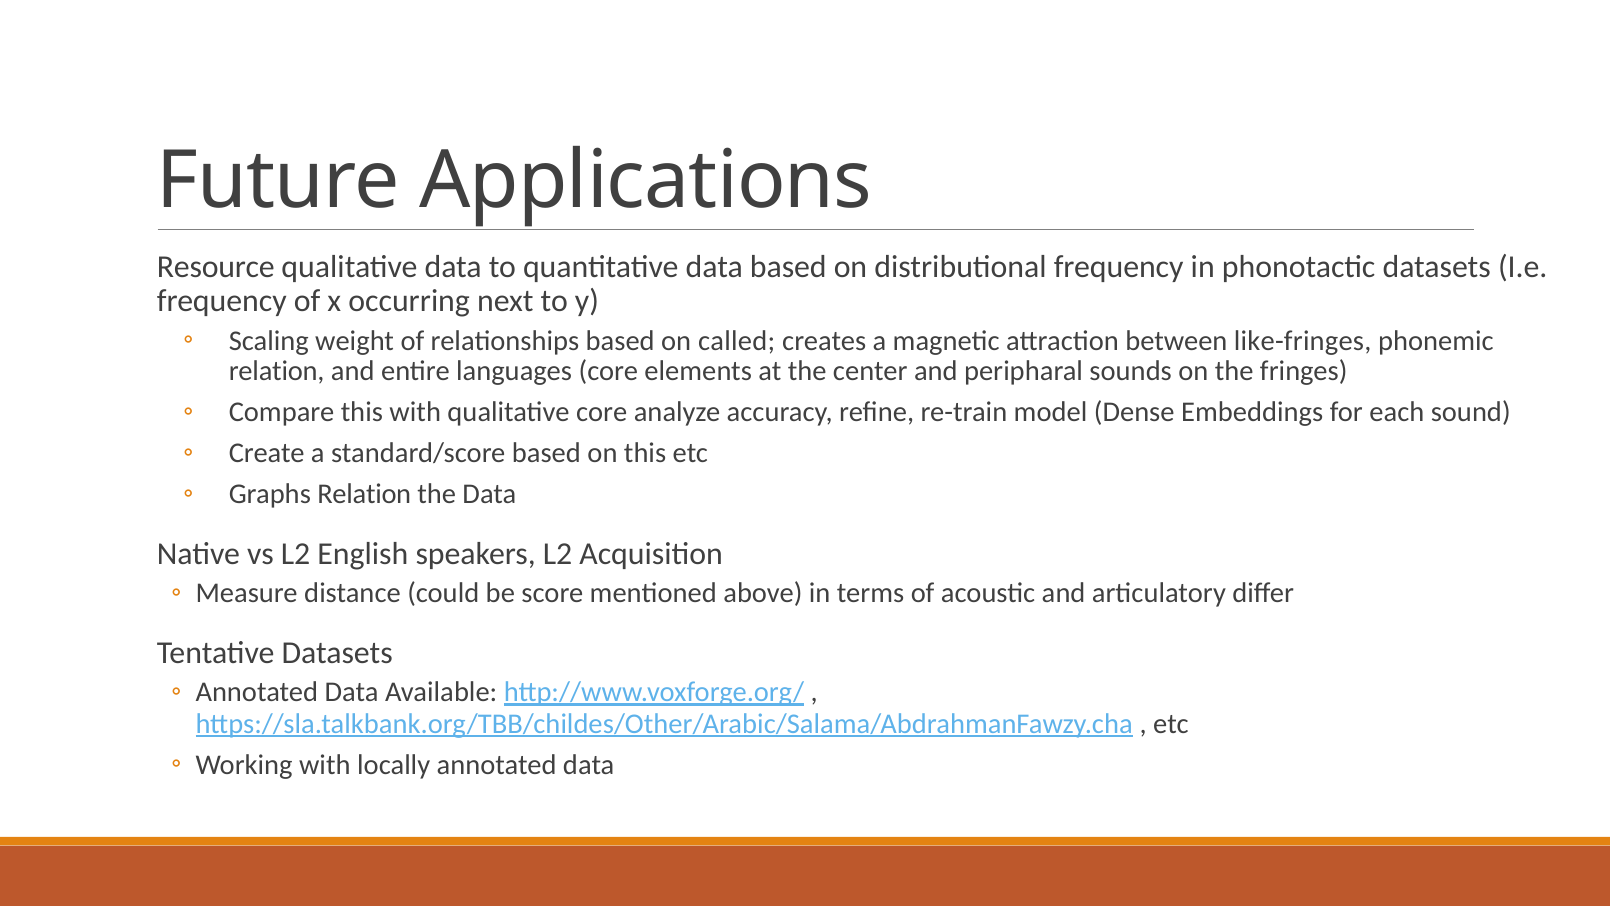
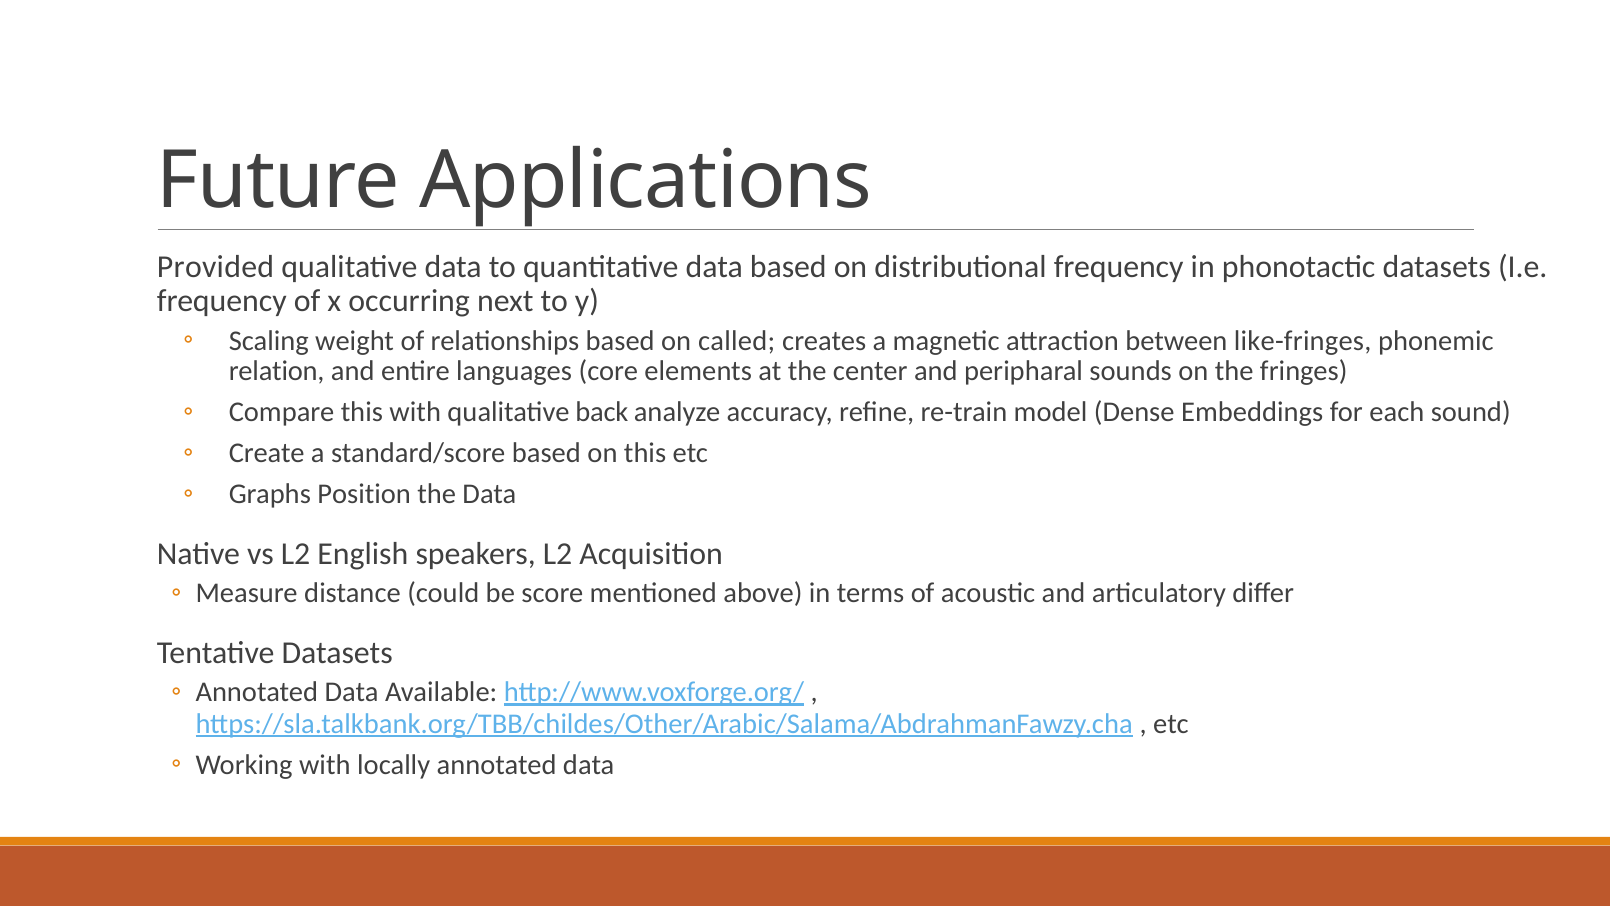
Resource: Resource -> Provided
qualitative core: core -> back
Graphs Relation: Relation -> Position
